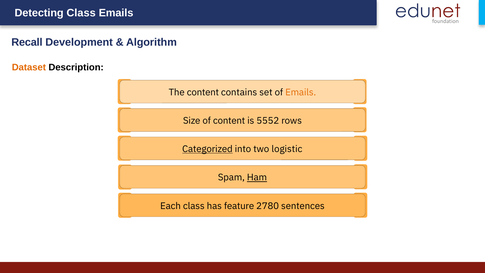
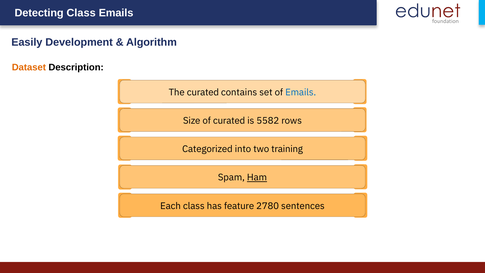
Recall: Recall -> Easily
The content: content -> curated
Emails at (301, 92) colour: orange -> blue
of content: content -> curated
5552: 5552 -> 5582
Categorized underline: present -> none
logistic: logistic -> training
